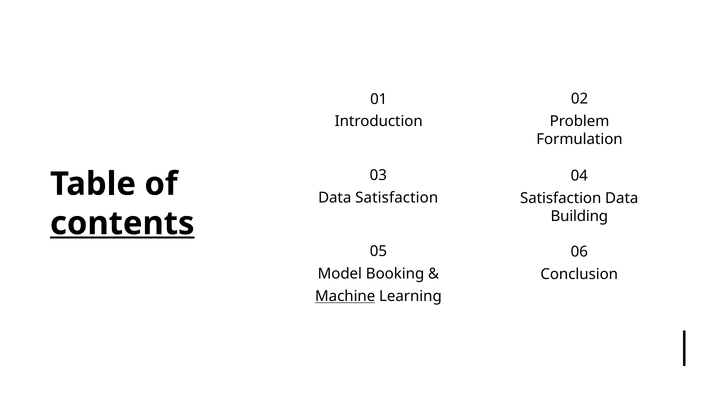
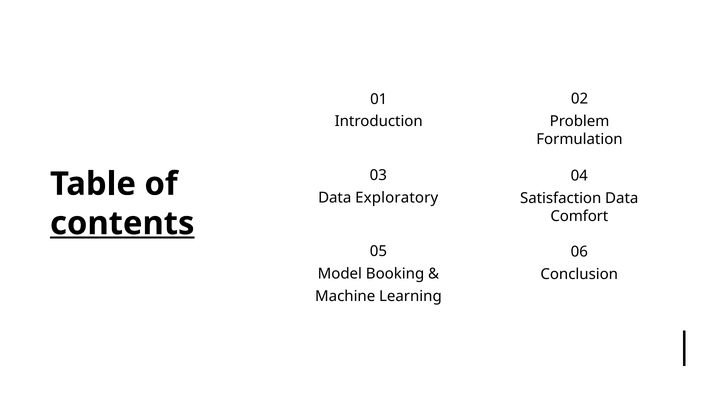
Data Satisfaction: Satisfaction -> Exploratory
Building: Building -> Comfort
Machine underline: present -> none
